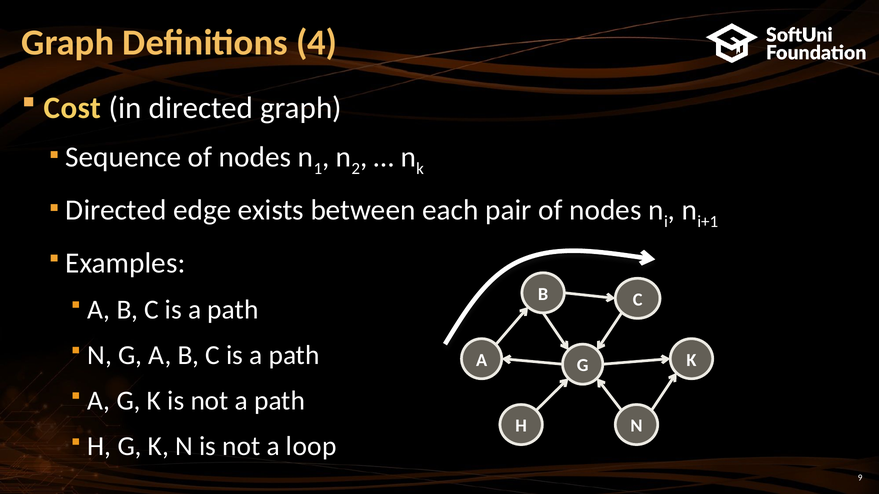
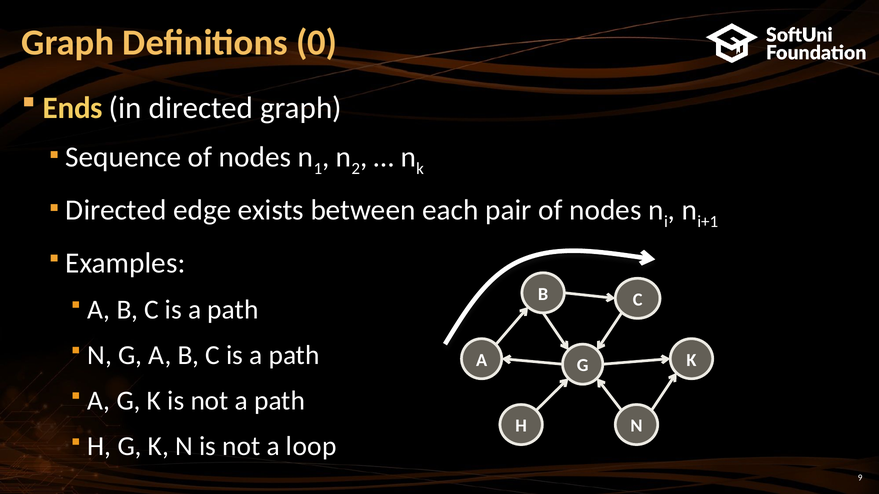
4: 4 -> 0
Cost: Cost -> Ends
